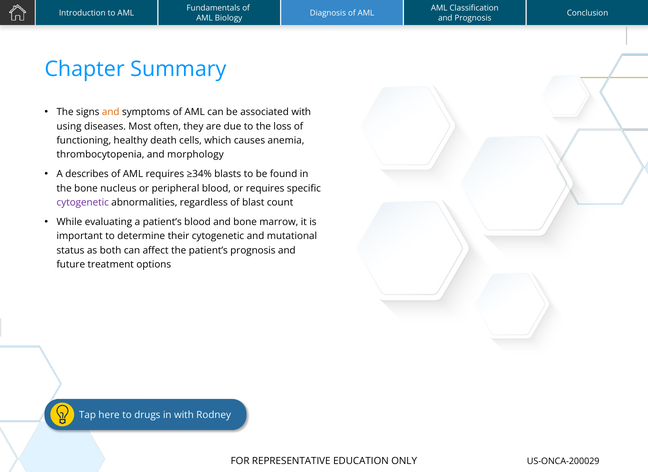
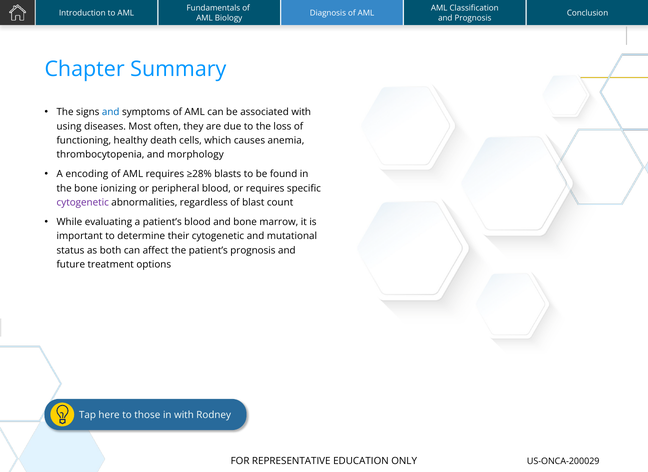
and at (111, 112) colour: orange -> blue
describes: describes -> encoding
≥34%: ≥34% -> ≥28%
nucleus: nucleus -> ionizing
drugs: drugs -> those
